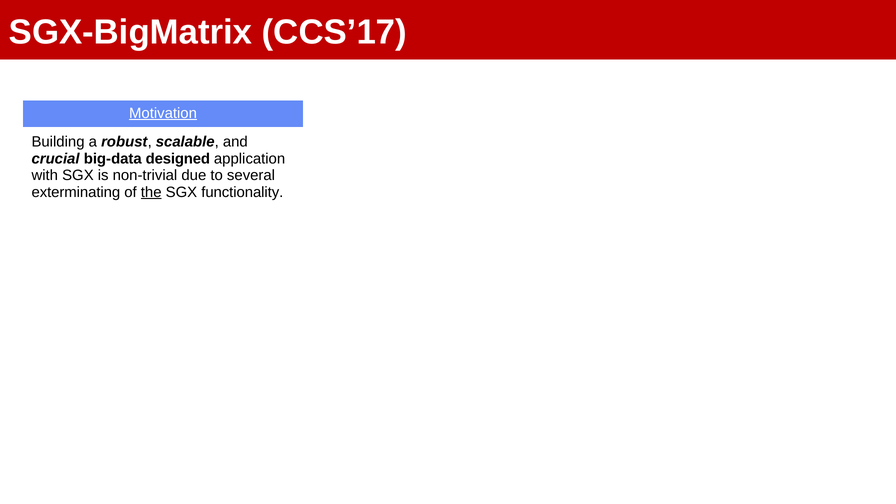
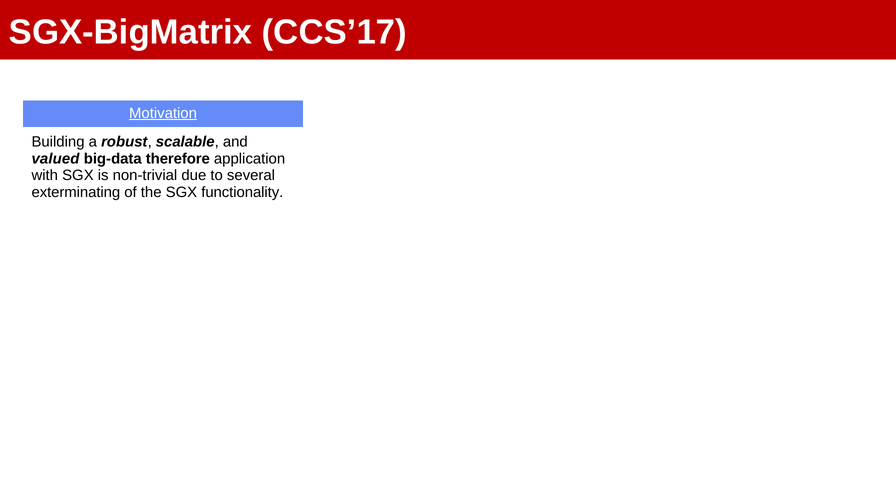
crucial: crucial -> valued
designed: designed -> therefore
the underline: present -> none
